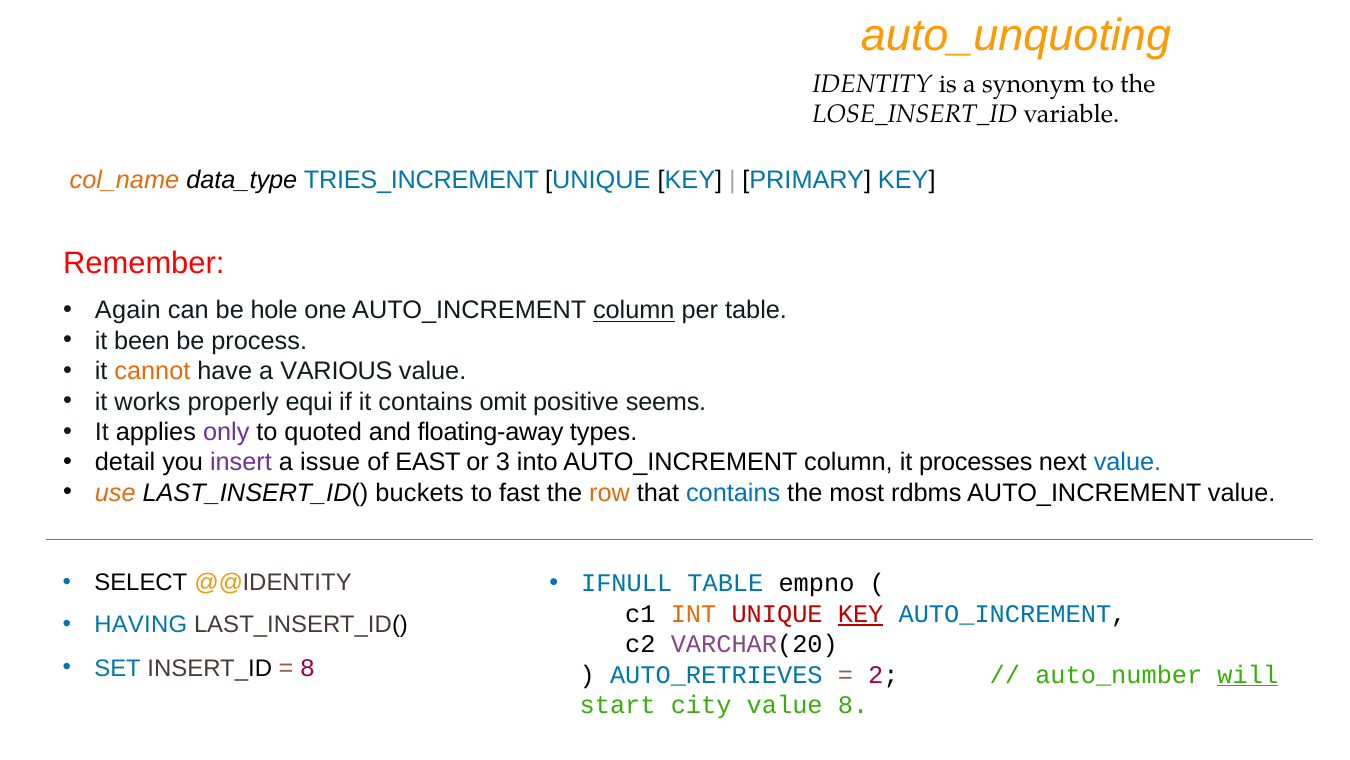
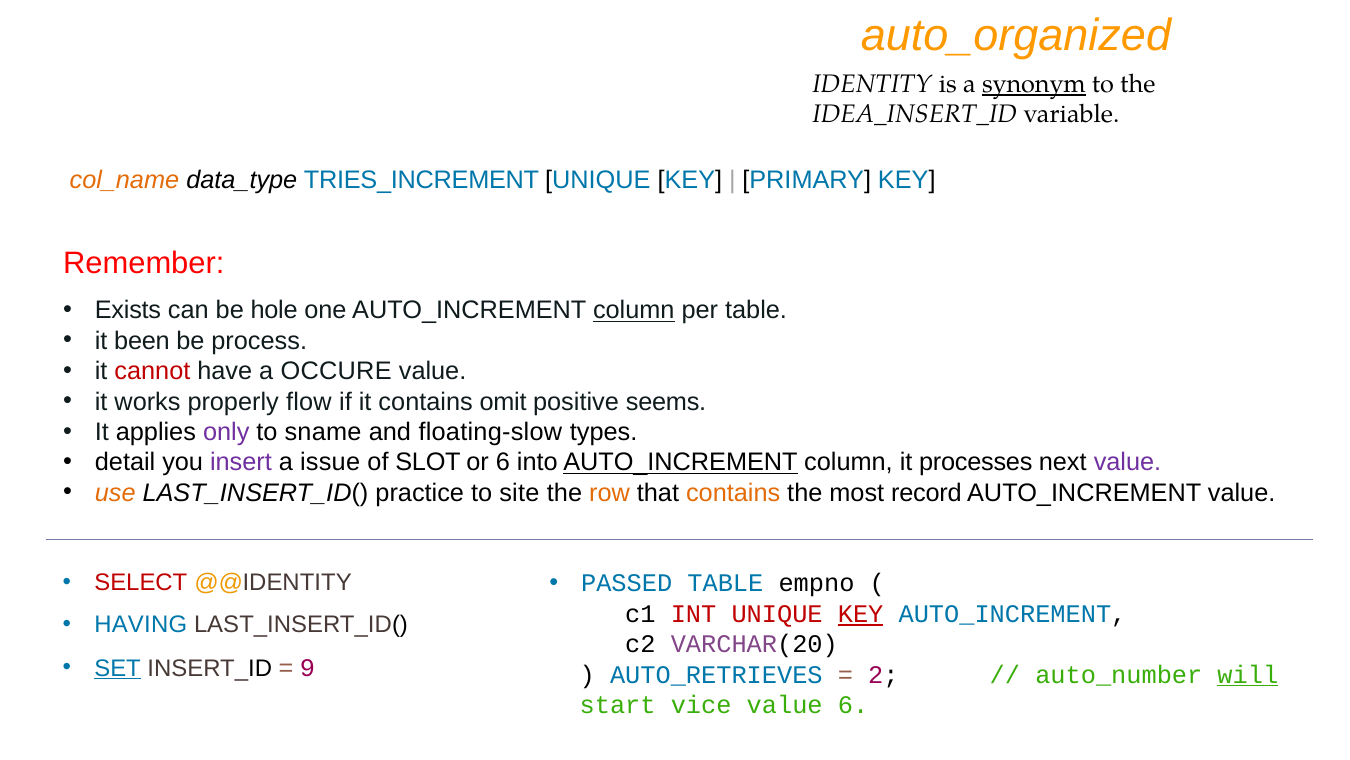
auto_unquoting: auto_unquoting -> auto_organized
synonym underline: none -> present
LOSE_INSERT_ID: LOSE_INSERT_ID -> IDEA_INSERT_ID
Again: Again -> Exists
cannot colour: orange -> red
VARIOUS: VARIOUS -> OCCURE
equi: equi -> flow
quoted: quoted -> sname
floating-away: floating-away -> floating-slow
EAST: EAST -> SLOT
or 3: 3 -> 6
AUTO_INCREMENT at (680, 462) underline: none -> present
value at (1127, 462) colour: blue -> purple
buckets: buckets -> practice
fast: fast -> site
contains at (733, 493) colour: blue -> orange
rdbms: rdbms -> record
SELECT colour: black -> red
IFNULL: IFNULL -> PASSED
INT colour: orange -> red
SET underline: none -> present
8 at (308, 667): 8 -> 9
city: city -> vice
value 8: 8 -> 6
